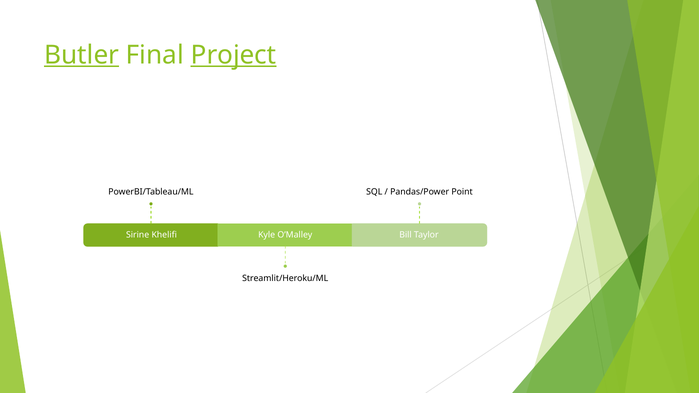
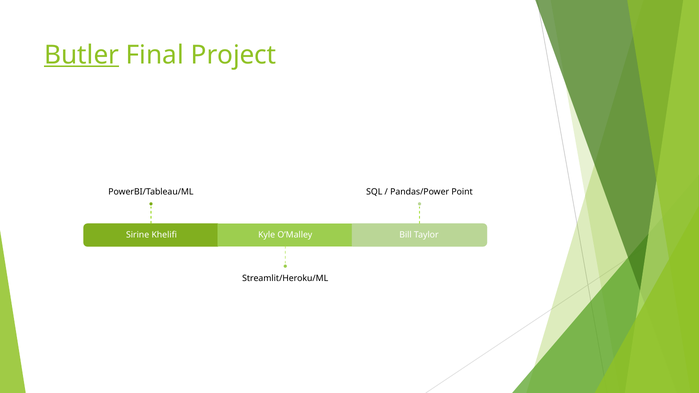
Project underline: present -> none
